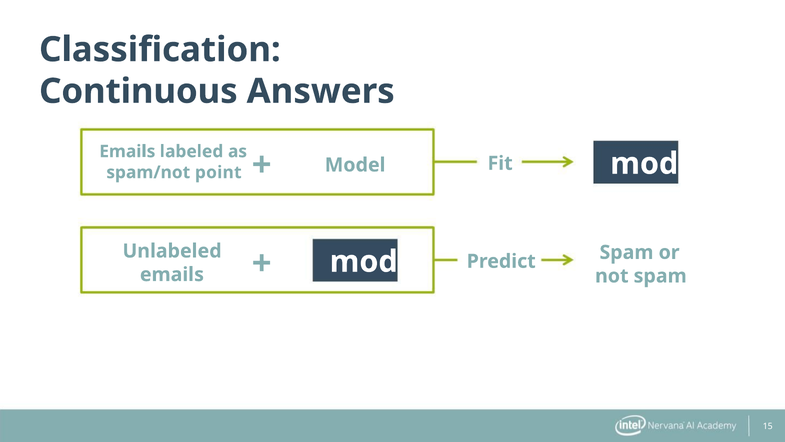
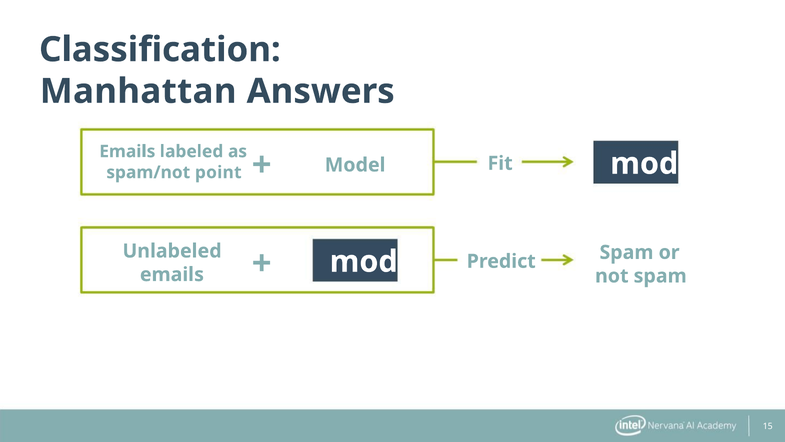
Continuous: Continuous -> Manhattan
